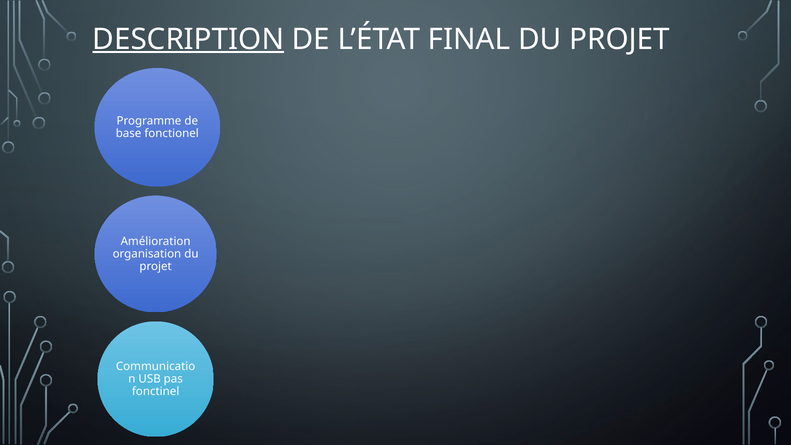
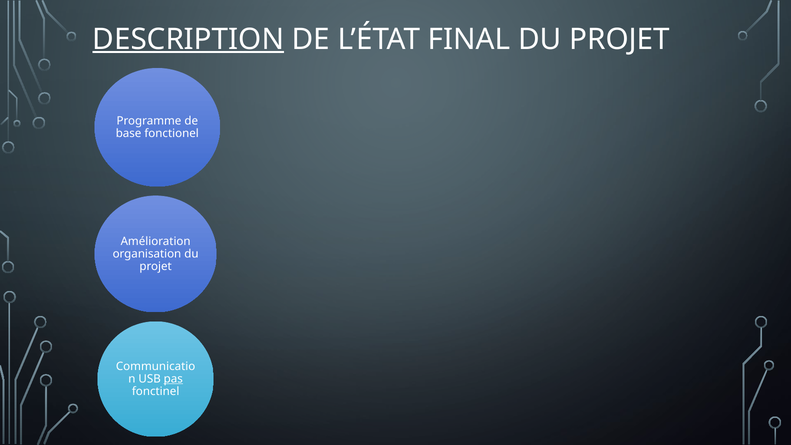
pas underline: none -> present
